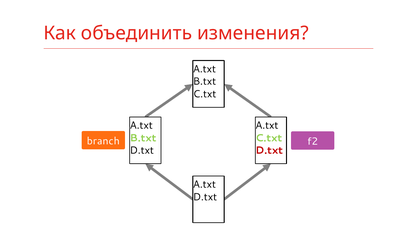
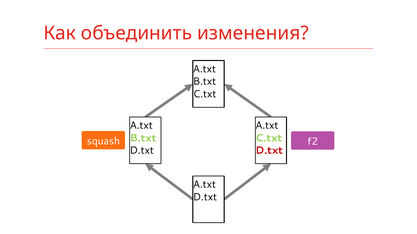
branch: branch -> squash
